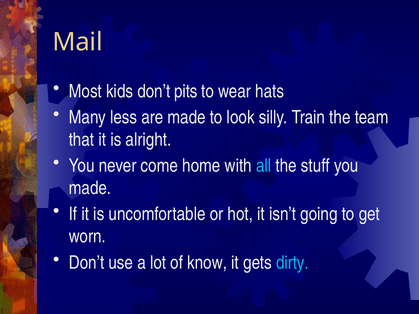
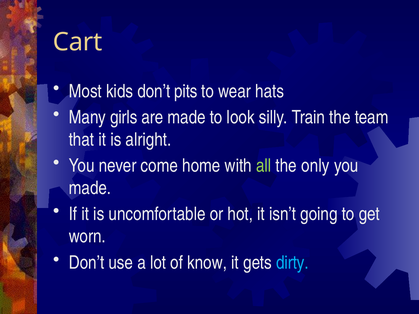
Mail: Mail -> Cart
less: less -> girls
all colour: light blue -> light green
stuff: stuff -> only
